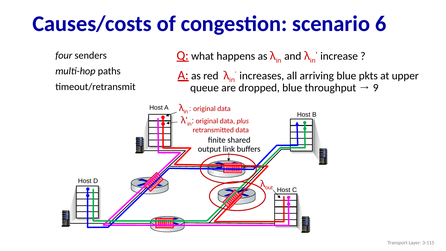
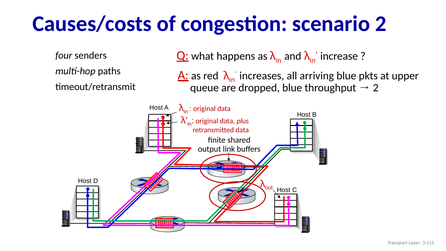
scenario 6: 6 -> 2
9 at (376, 88): 9 -> 2
